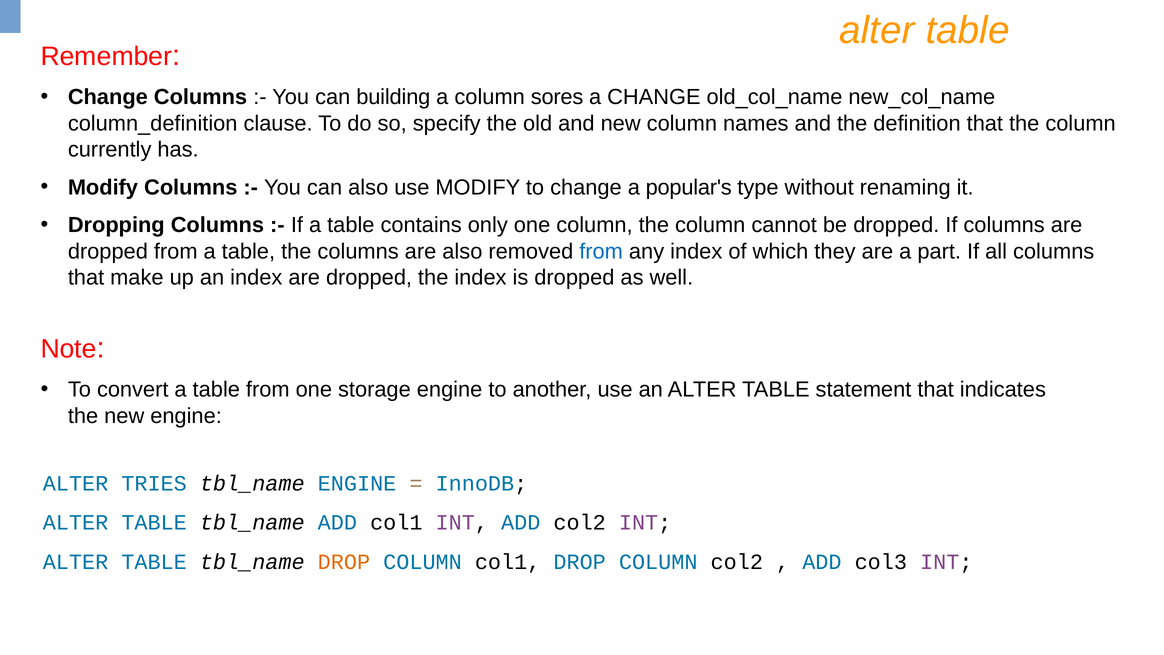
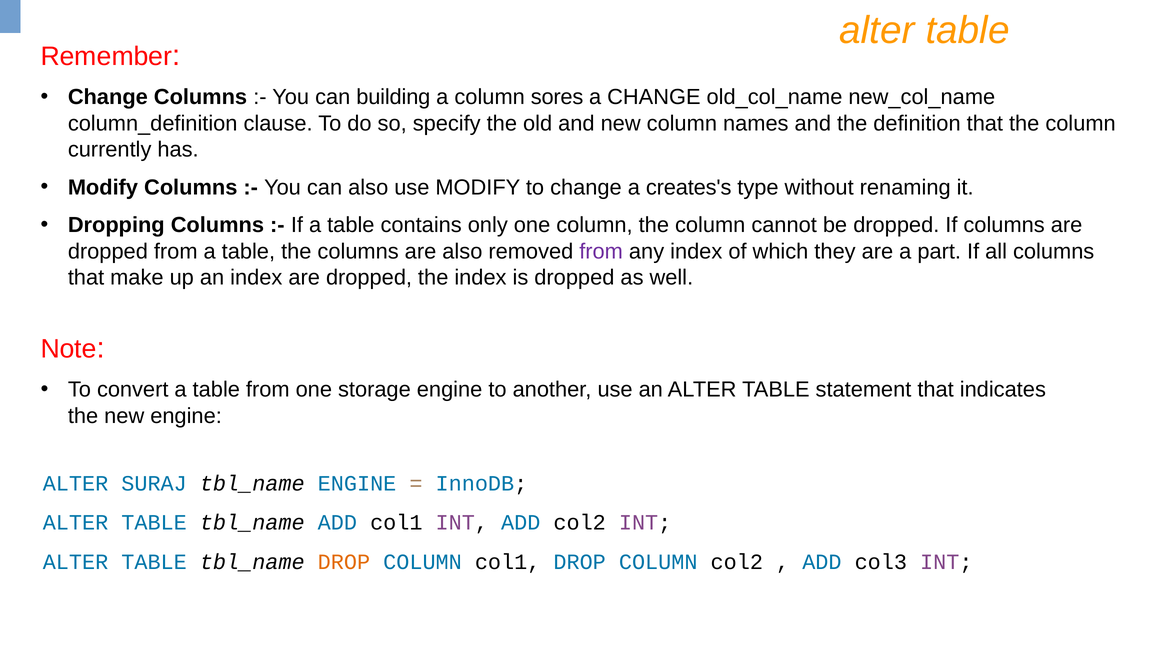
popular's: popular's -> creates's
from at (601, 251) colour: blue -> purple
TRIES: TRIES -> SURAJ
